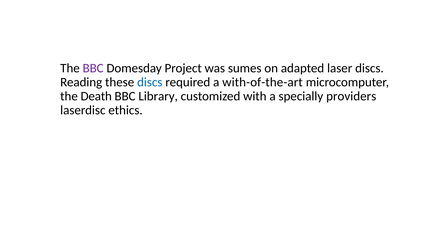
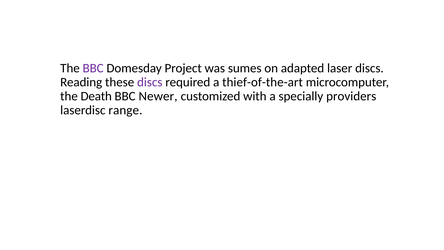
discs at (150, 82) colour: blue -> purple
with-of-the-art: with-of-the-art -> thief-of-the-art
Library: Library -> Newer
ethics: ethics -> range
